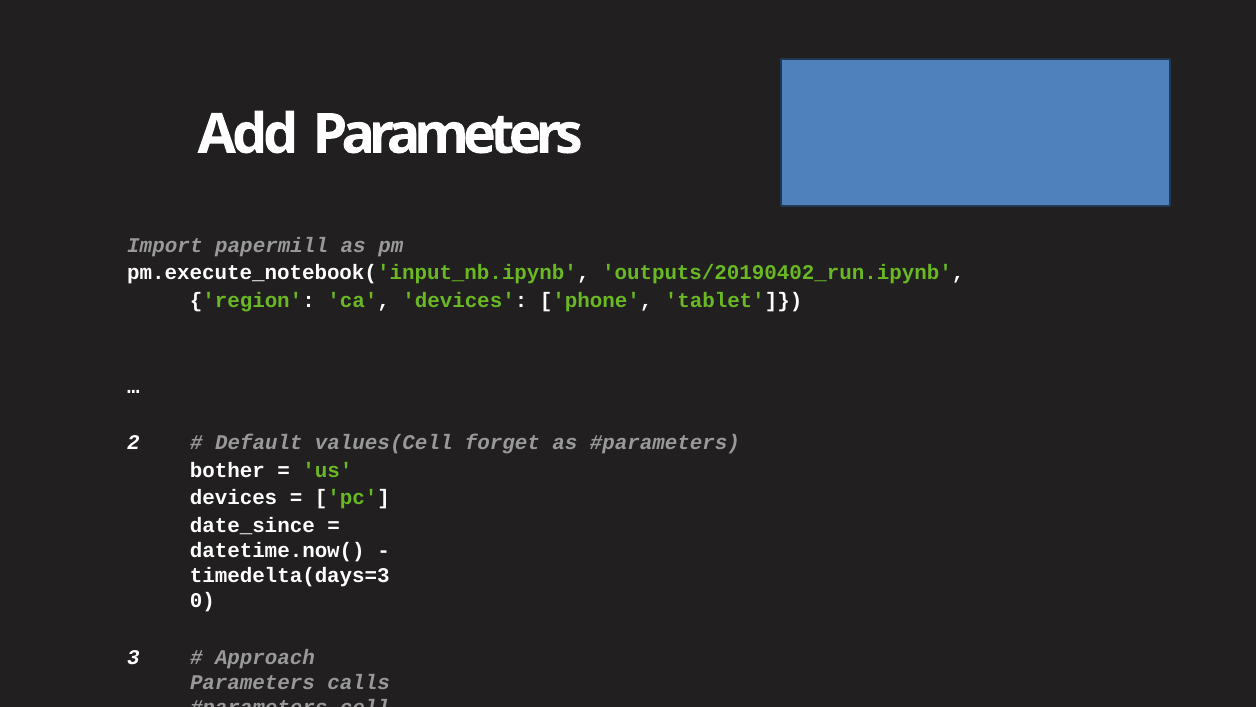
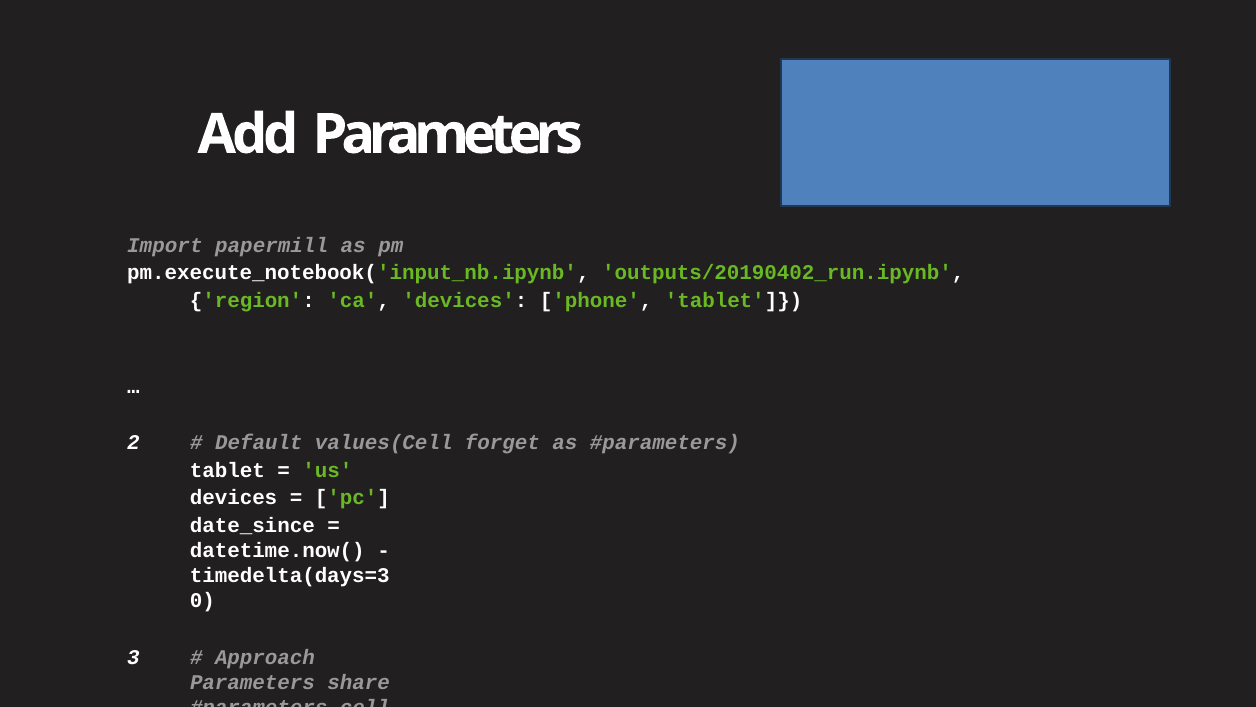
bother at (227, 470): bother -> tablet
calls: calls -> share
